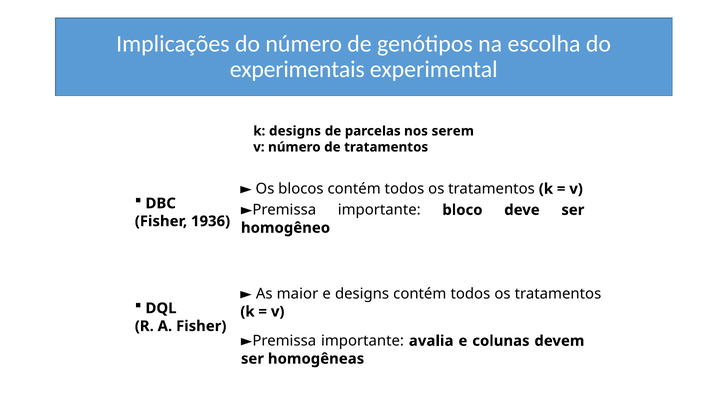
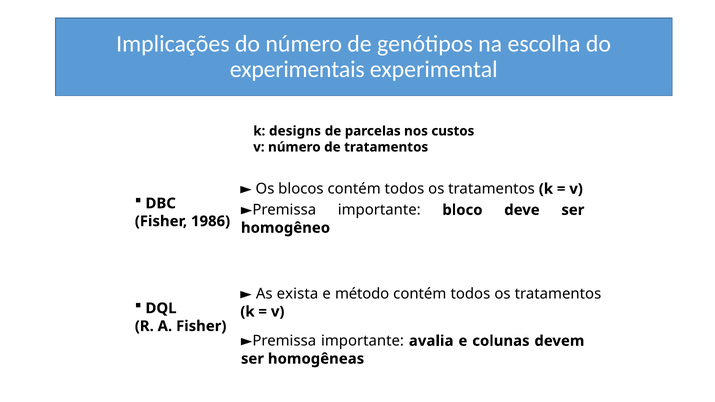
serem: serem -> custos
1936: 1936 -> 1986
maior: maior -> exista
e designs: designs -> método
